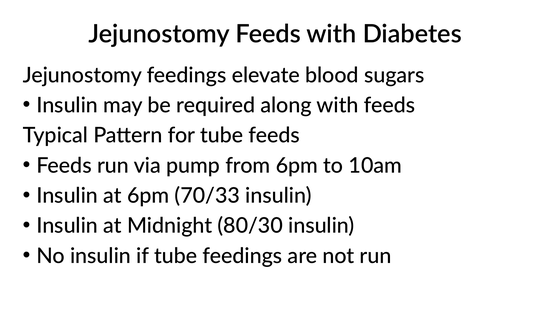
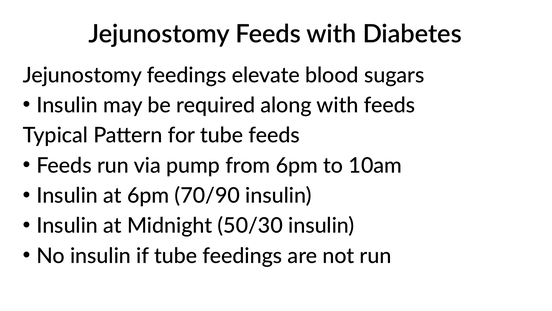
70/33: 70/33 -> 70/90
80/30: 80/30 -> 50/30
